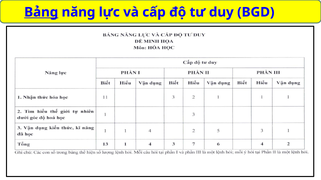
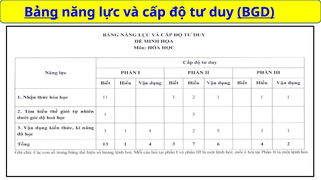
BGD underline: none -> present
